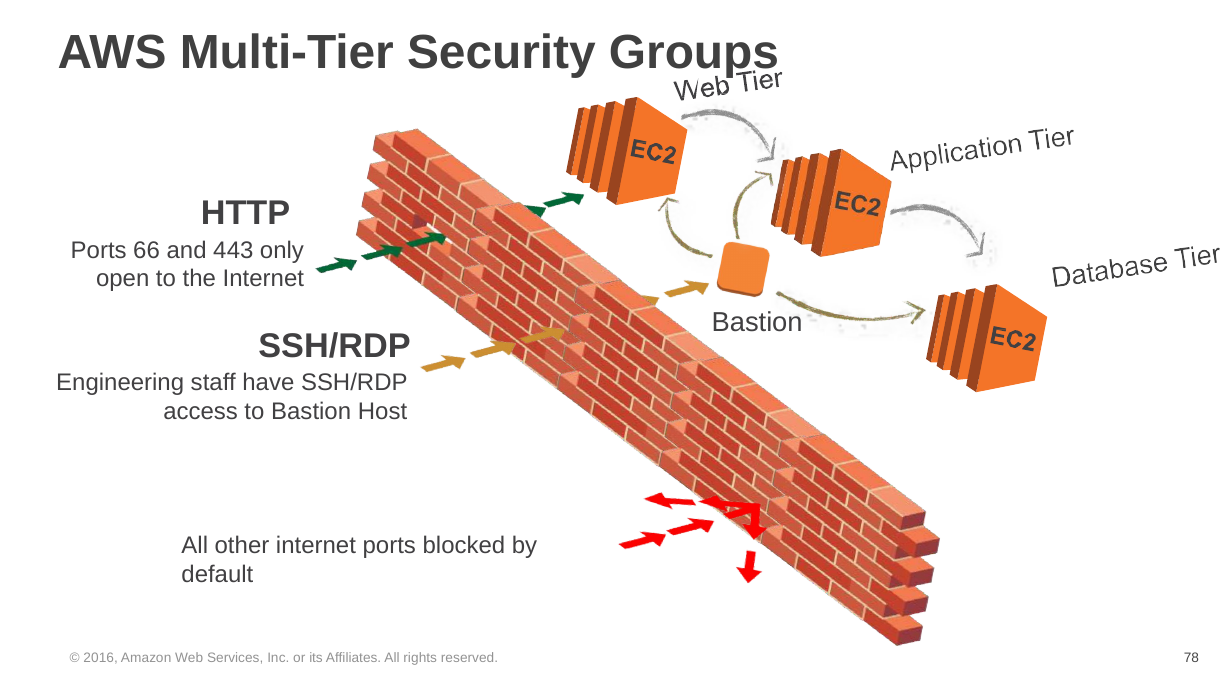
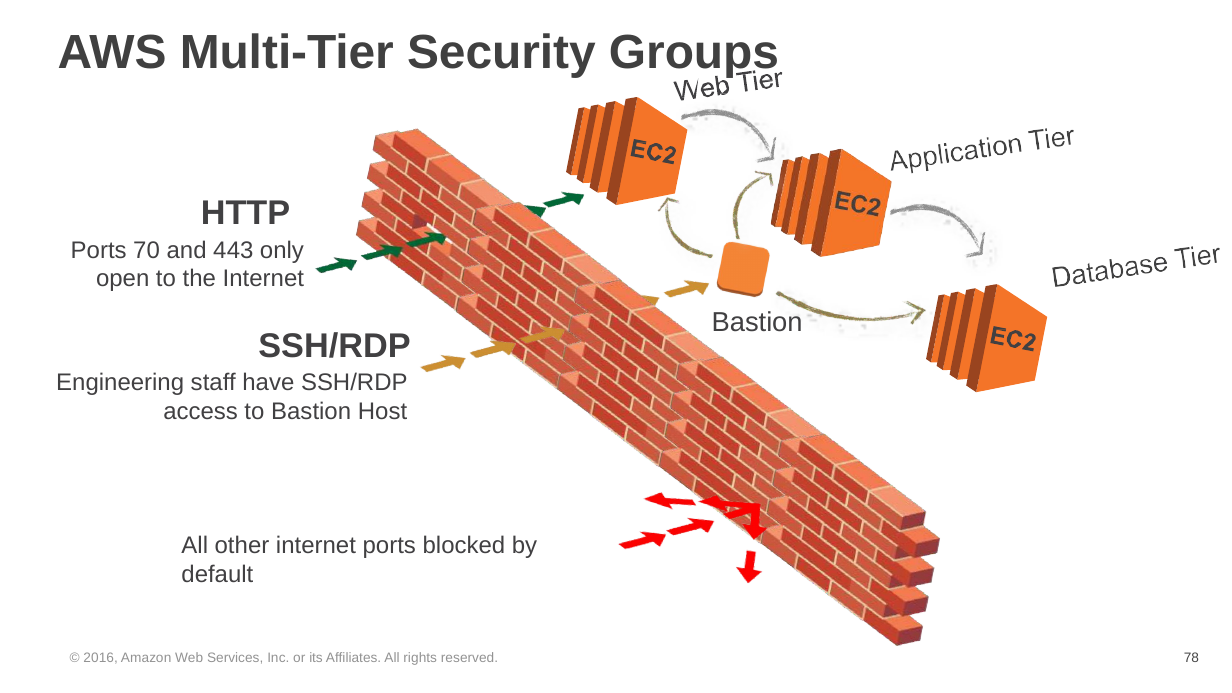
66: 66 -> 70
